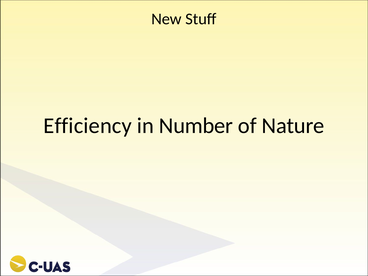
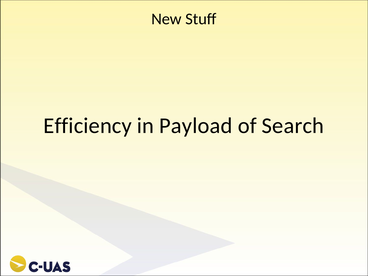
Number: Number -> Payload
Nature: Nature -> Search
